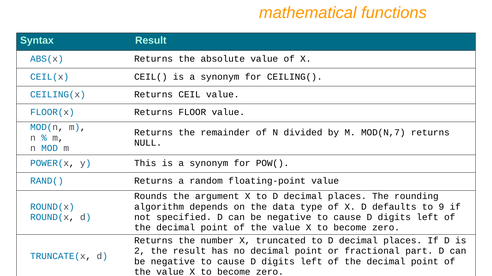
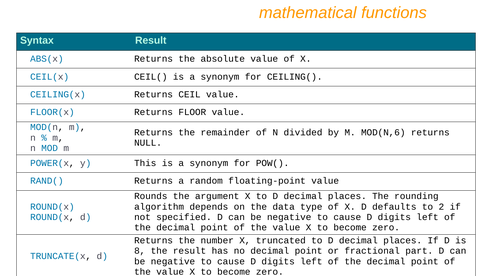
MOD(N,7: MOD(N,7 -> MOD(N,6
9: 9 -> 2
2: 2 -> 8
